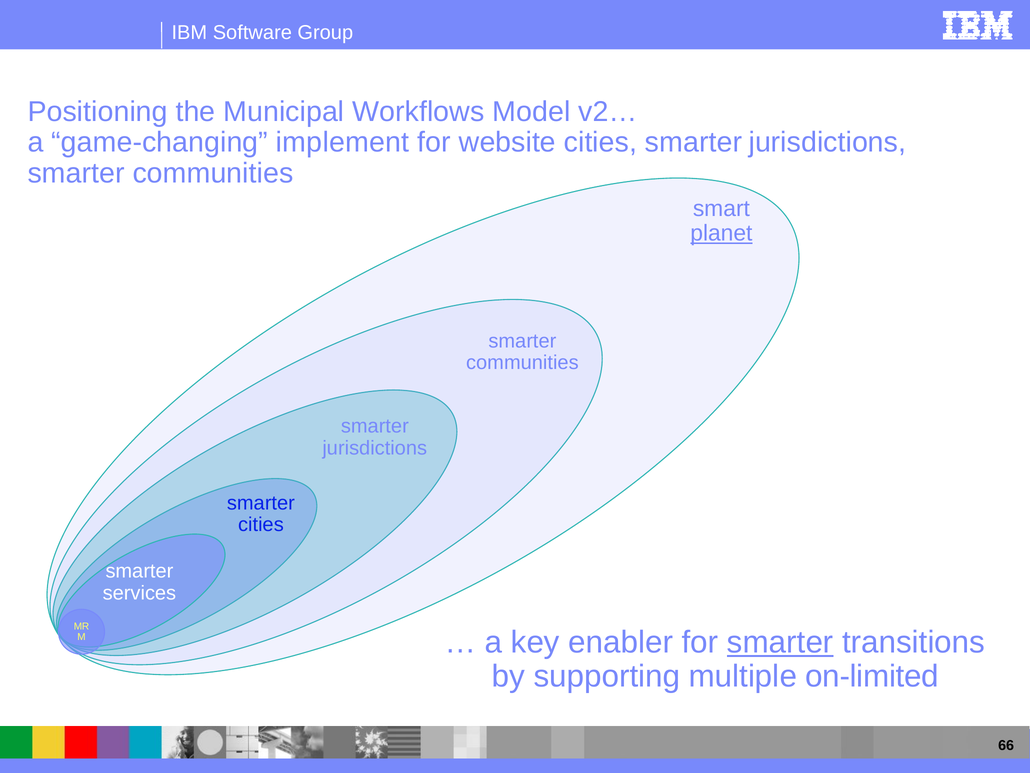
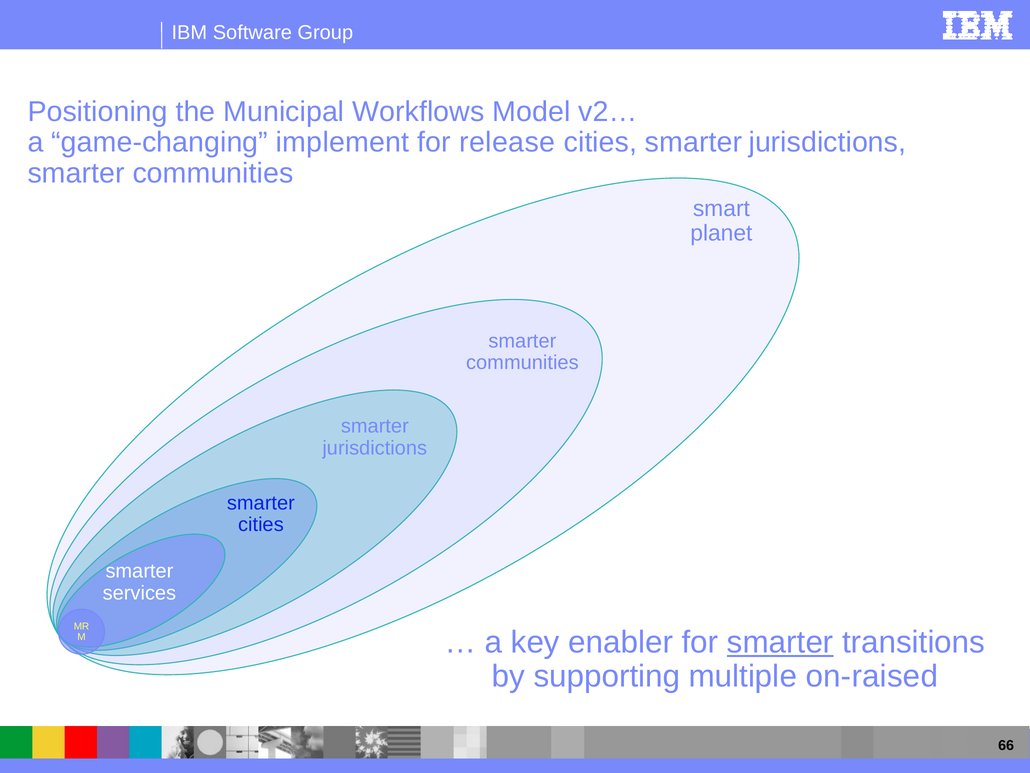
website: website -> release
planet underline: present -> none
on-limited: on-limited -> on-raised
